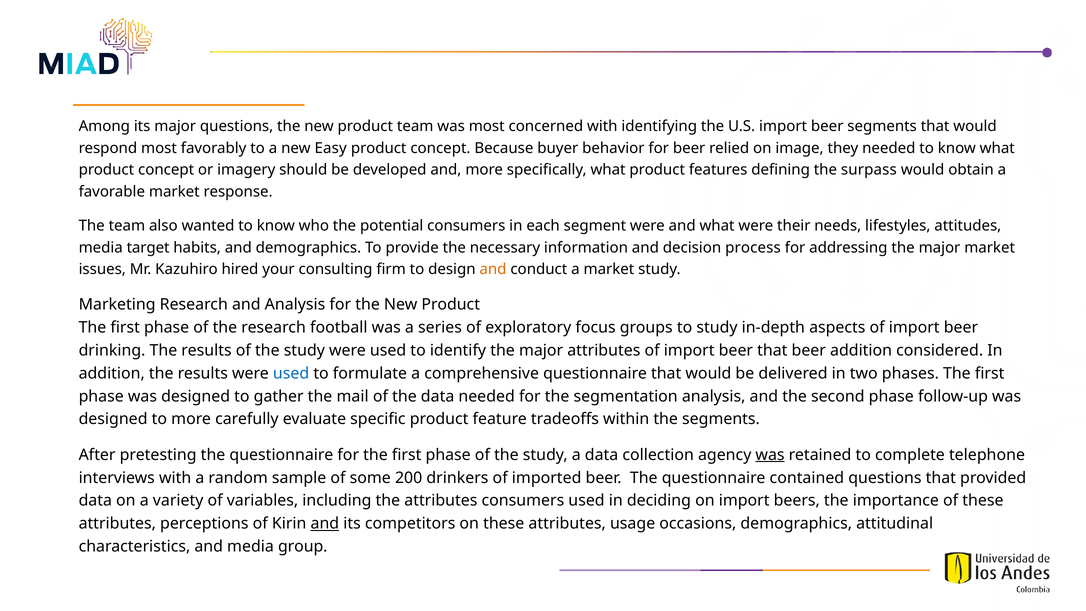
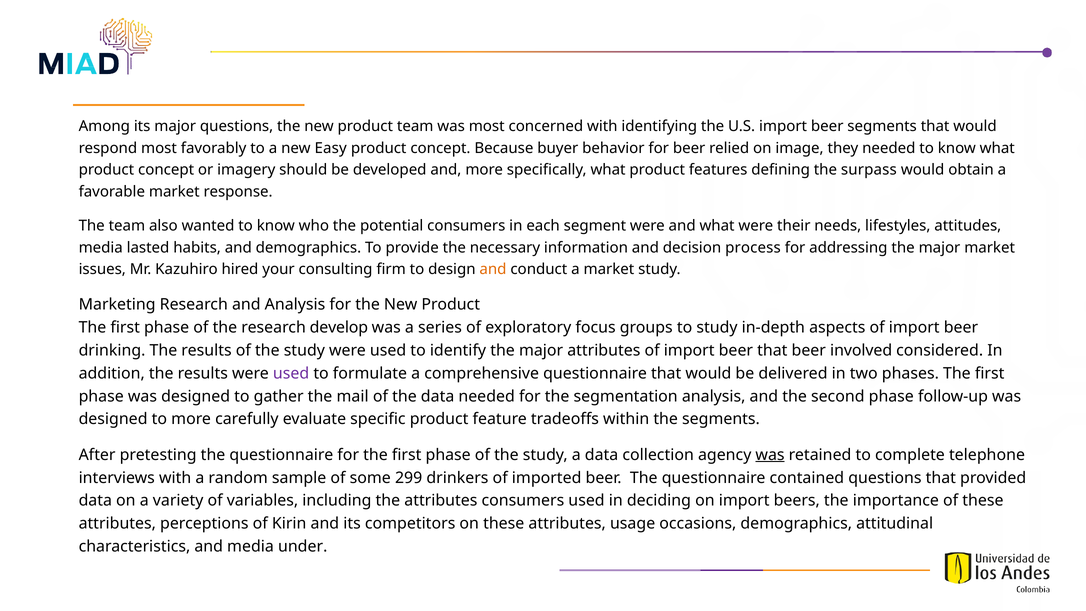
target: target -> lasted
football: football -> develop
beer addition: addition -> involved
used at (291, 373) colour: blue -> purple
200: 200 -> 299
and at (325, 523) underline: present -> none
group: group -> under
